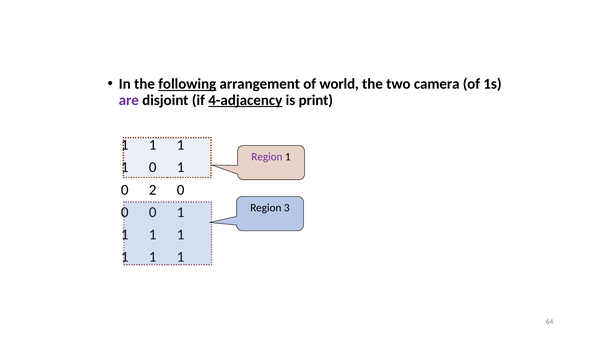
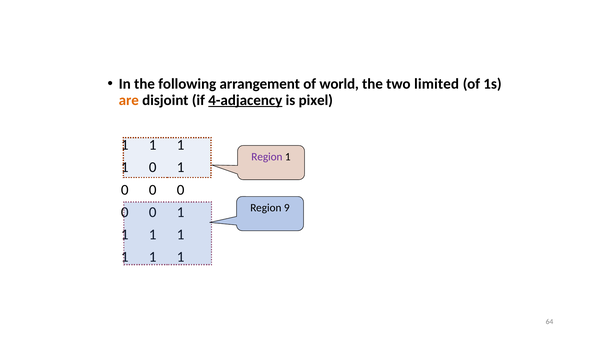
following underline: present -> none
camera: camera -> limited
are colour: purple -> orange
print: print -> pixel
2 at (153, 190): 2 -> 0
3: 3 -> 9
